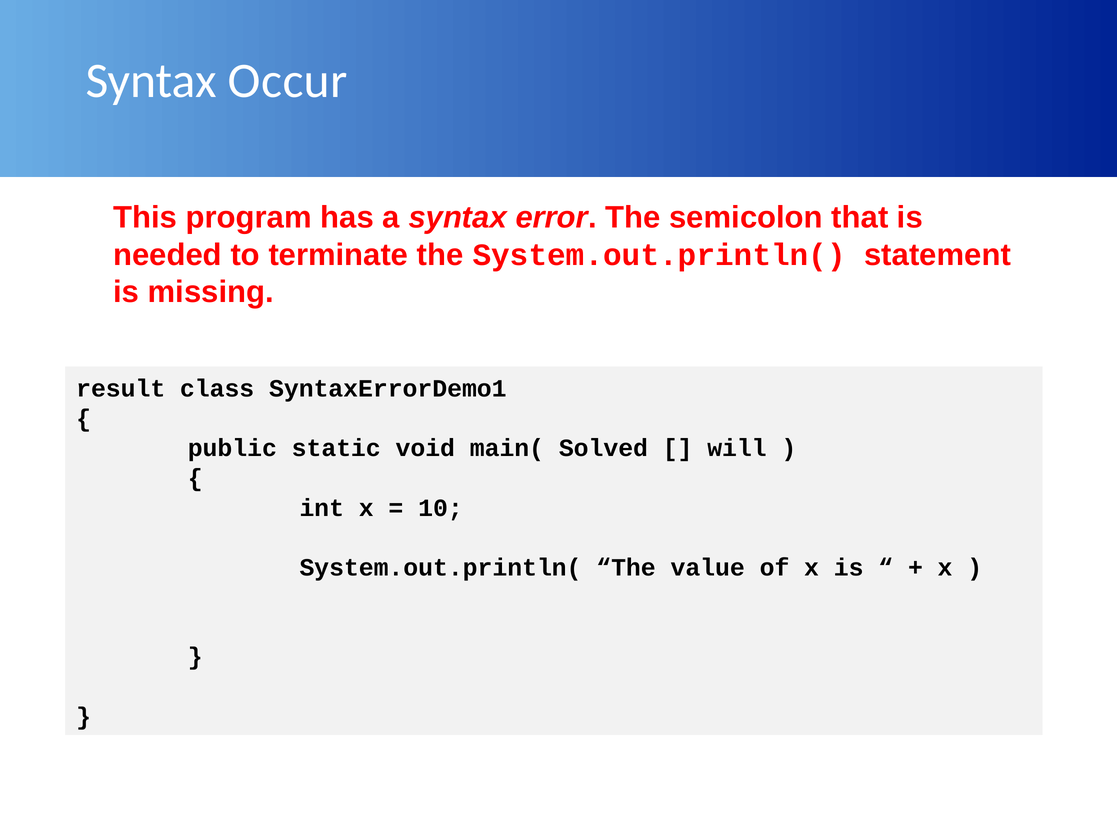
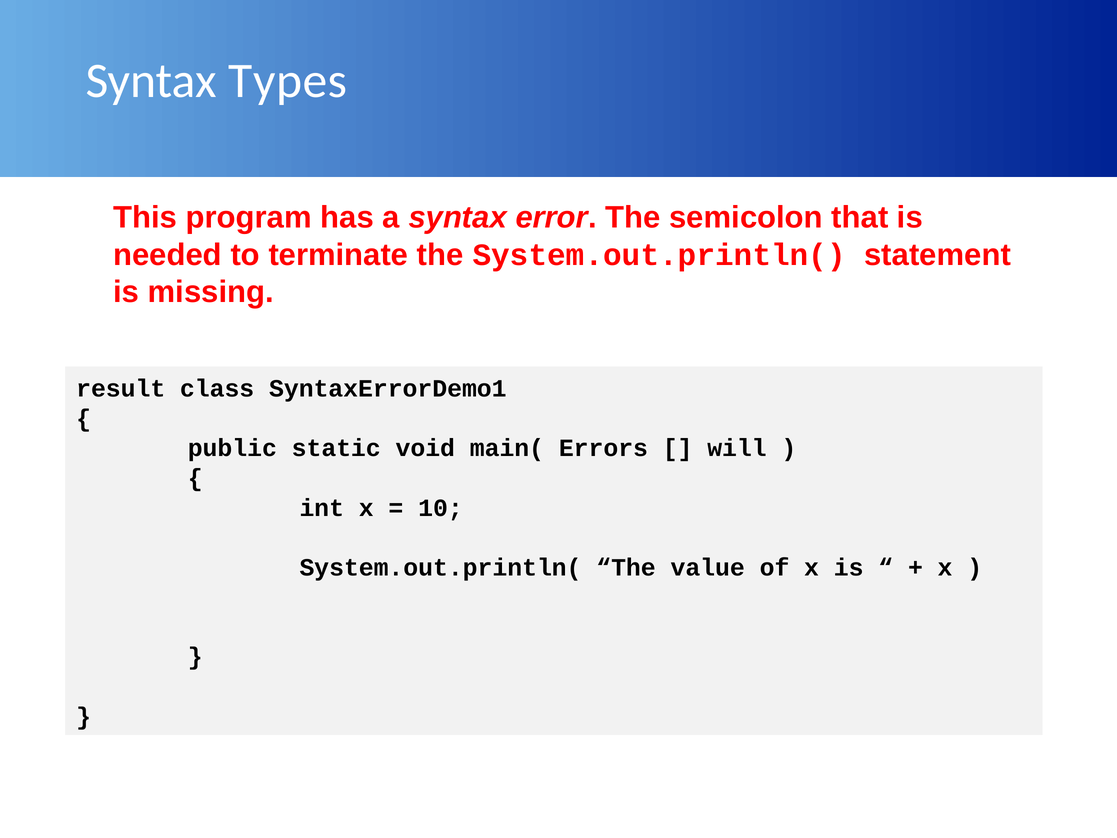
Occur: Occur -> Types
Solved: Solved -> Errors
